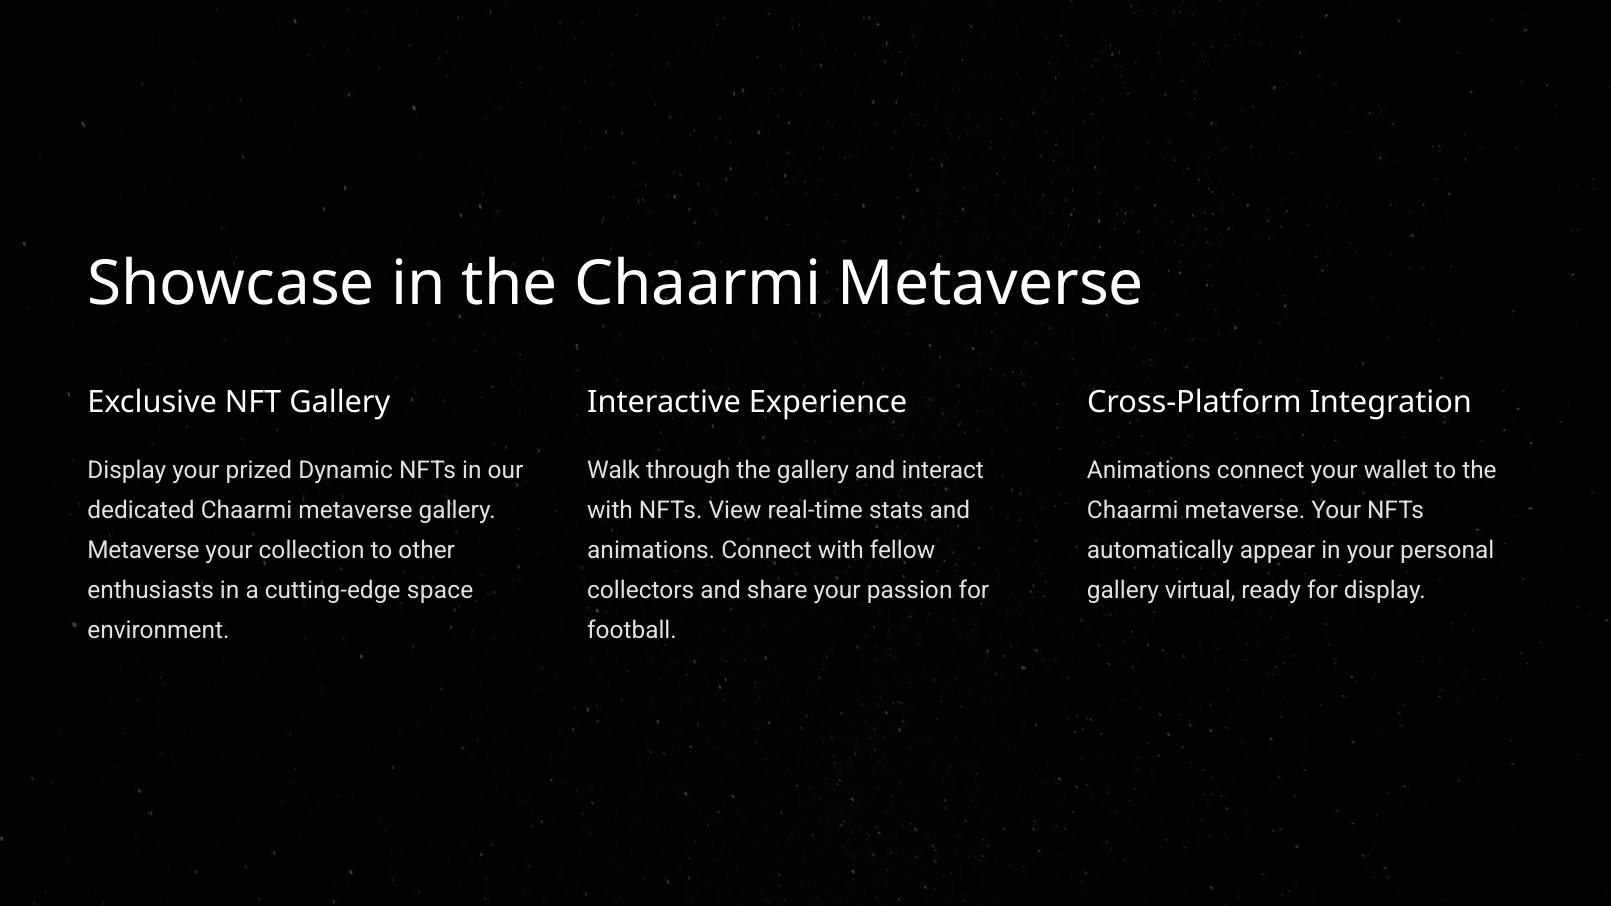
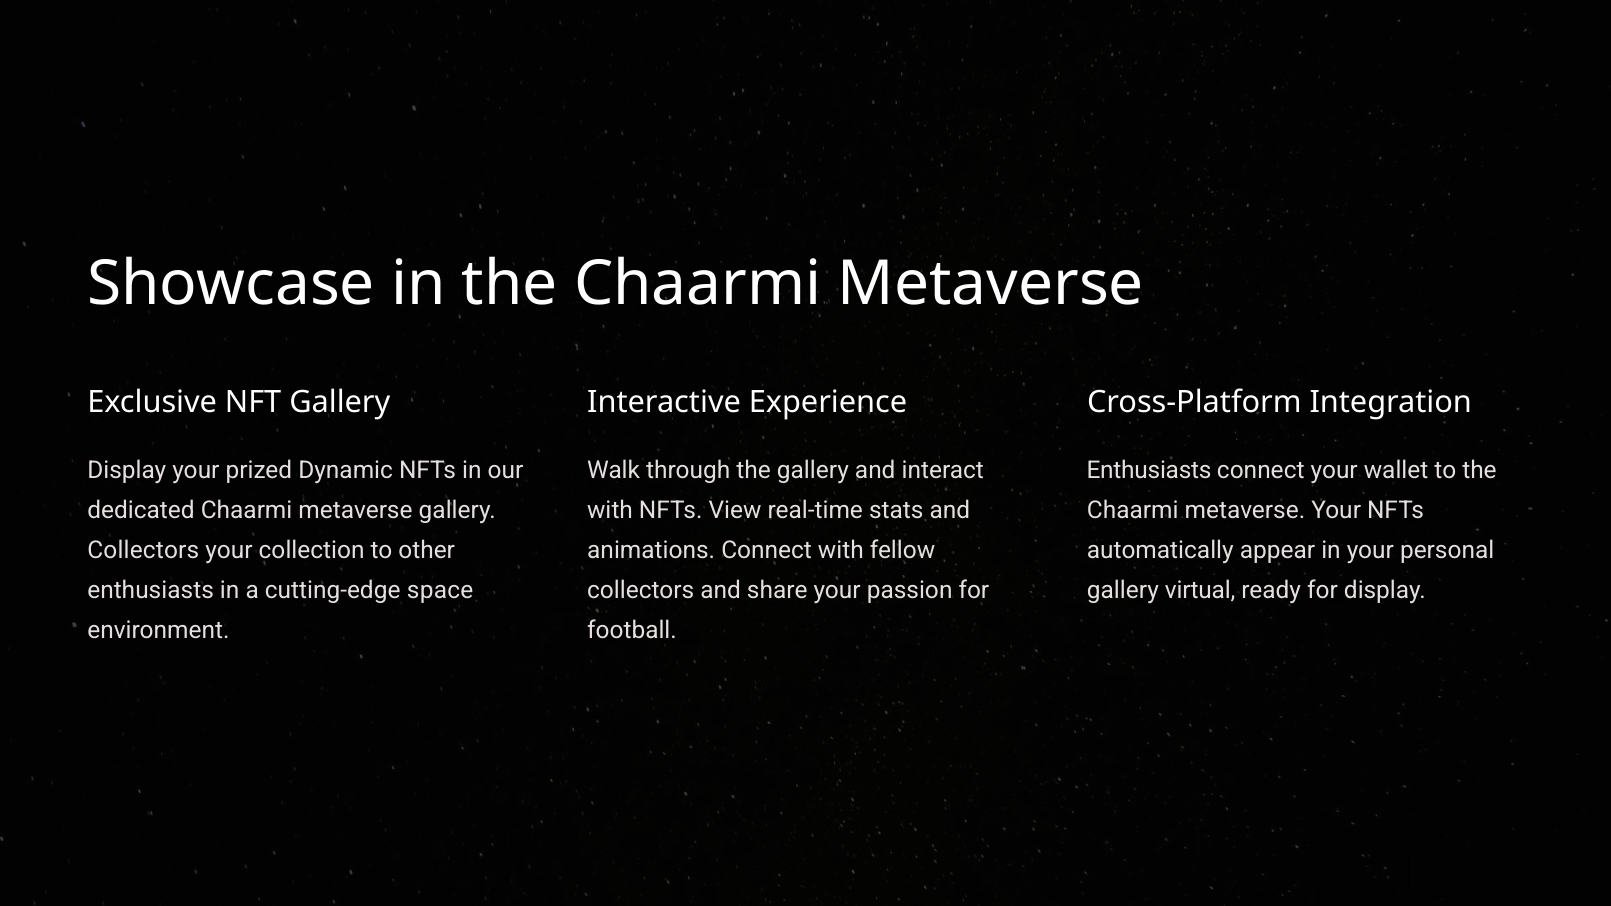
Animations at (1149, 471): Animations -> Enthusiasts
Metaverse at (144, 551): Metaverse -> Collectors
